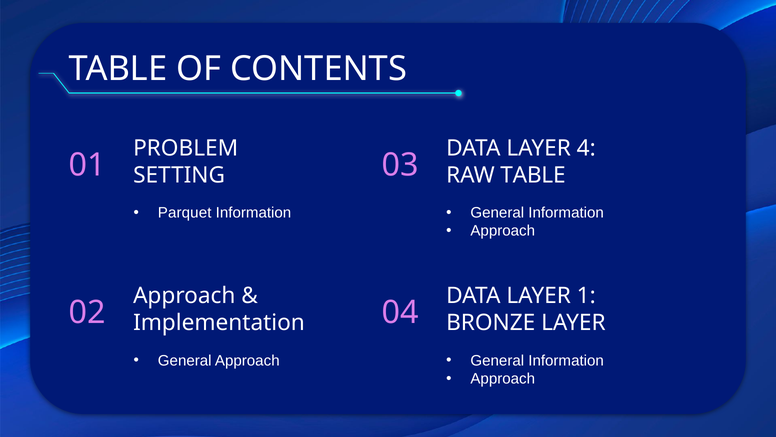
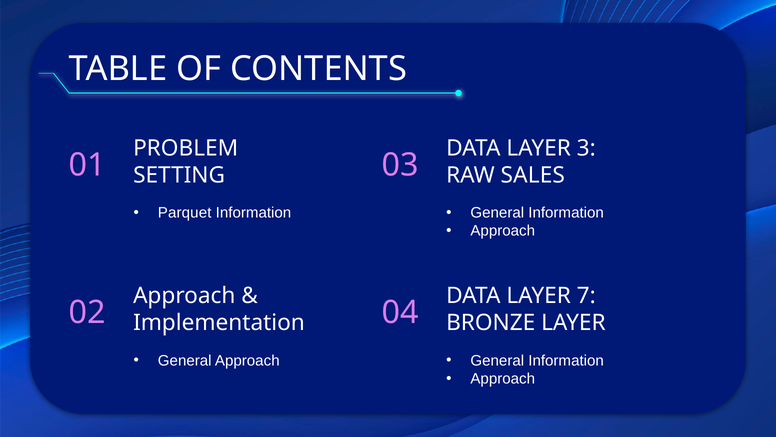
4: 4 -> 3
RAW TABLE: TABLE -> SALES
1: 1 -> 7
